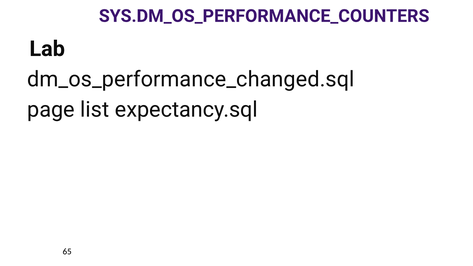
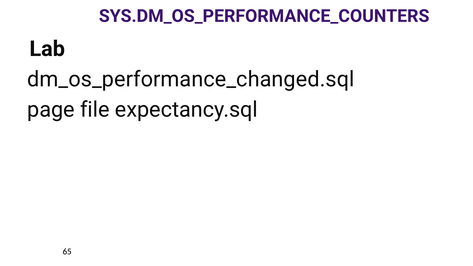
list: list -> file
